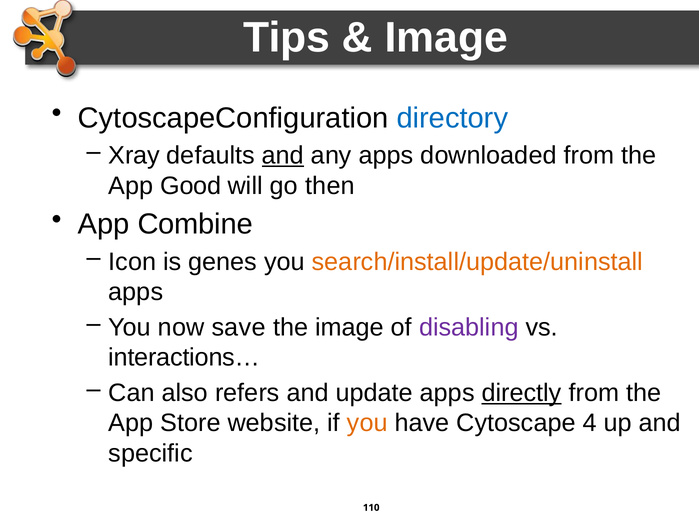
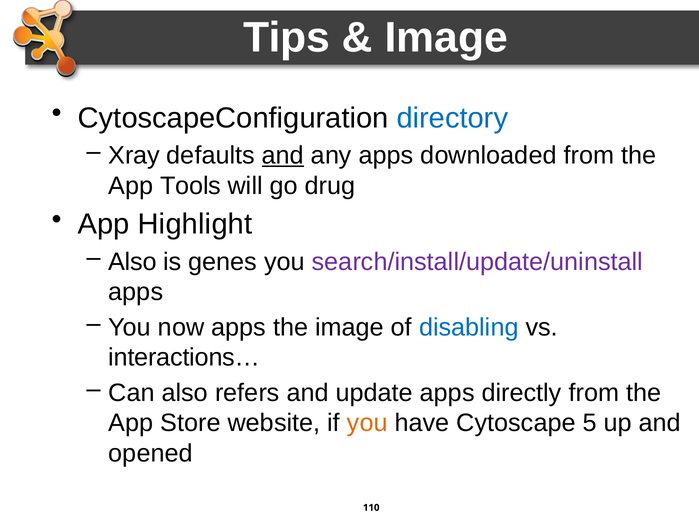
Good: Good -> Tools
then: then -> drug
Combine: Combine -> Highlight
Icon at (132, 262): Icon -> Also
search/install/update/uninstall colour: orange -> purple
now save: save -> apps
disabling colour: purple -> blue
directly underline: present -> none
4: 4 -> 5
specific: specific -> opened
